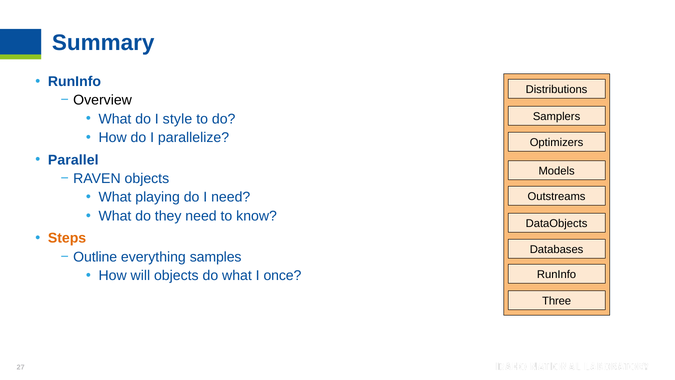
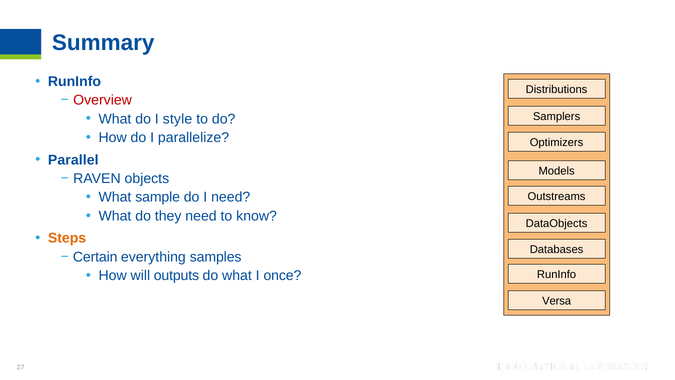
Overview colour: black -> red
playing: playing -> sample
Outline: Outline -> Certain
will objects: objects -> outputs
Three: Three -> Versa
